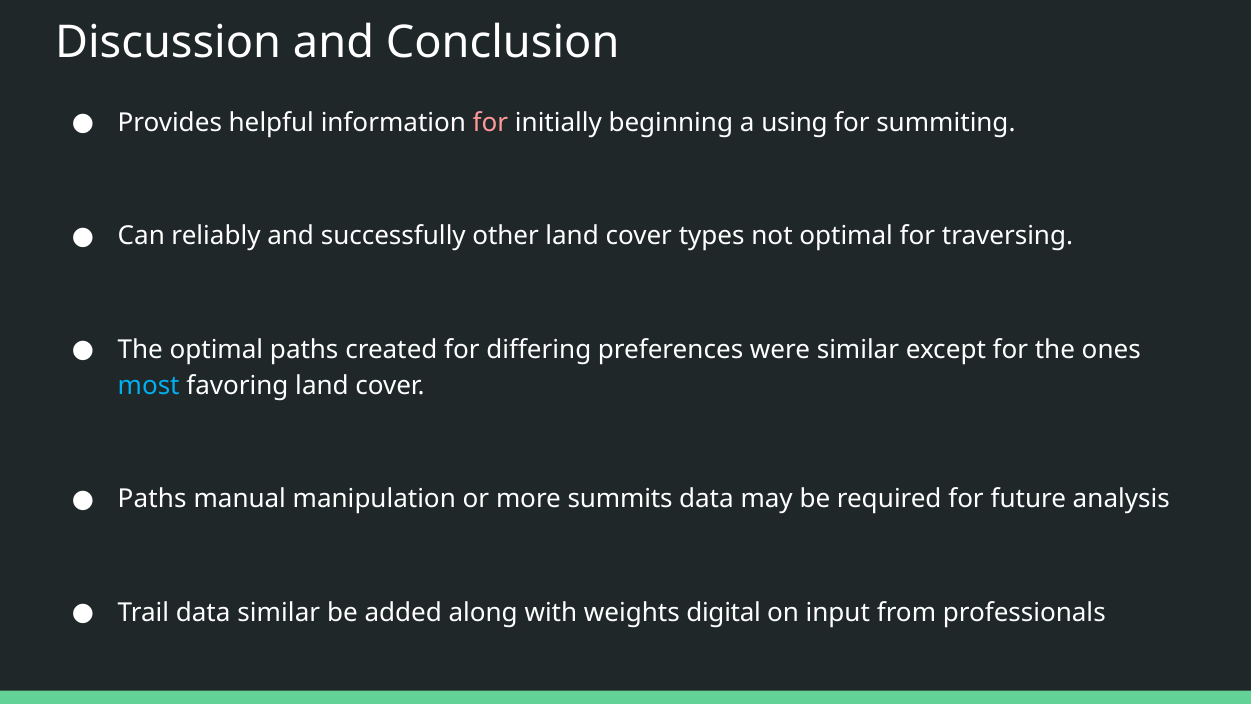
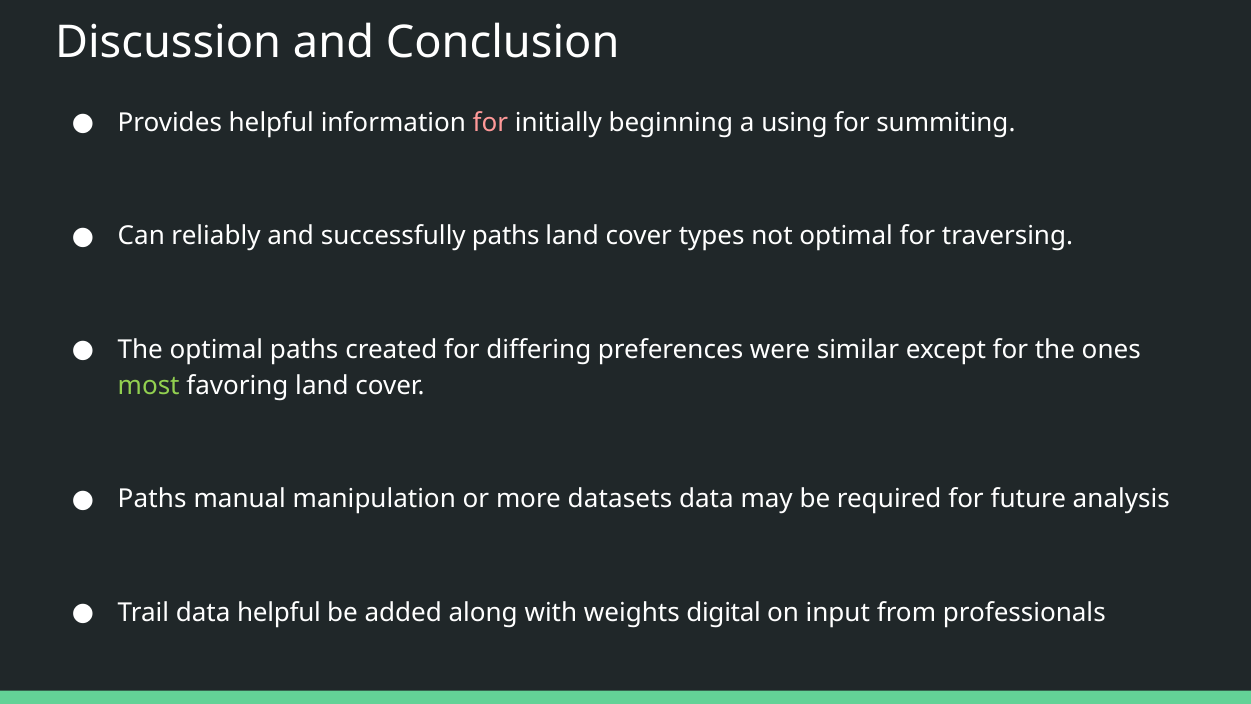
successfully other: other -> paths
most colour: light blue -> light green
summits: summits -> datasets
data similar: similar -> helpful
